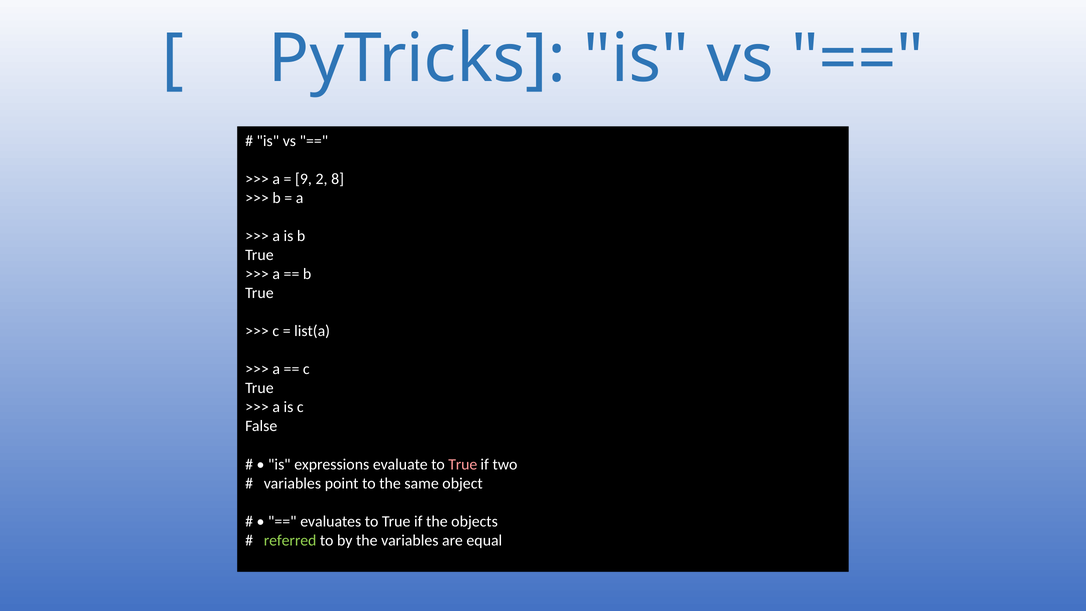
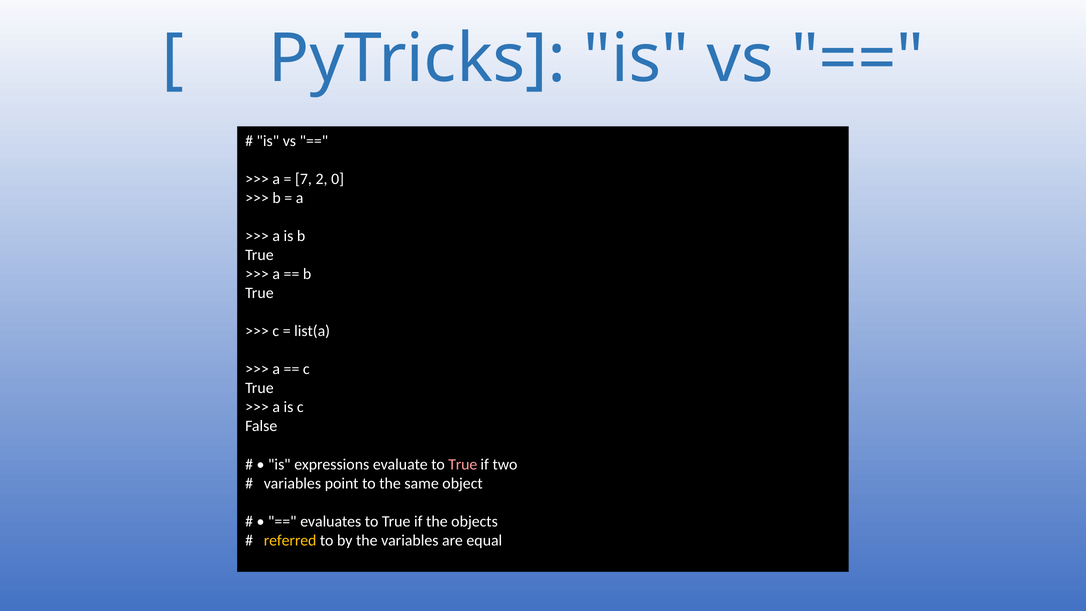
9: 9 -> 7
8: 8 -> 0
referred colour: light green -> yellow
